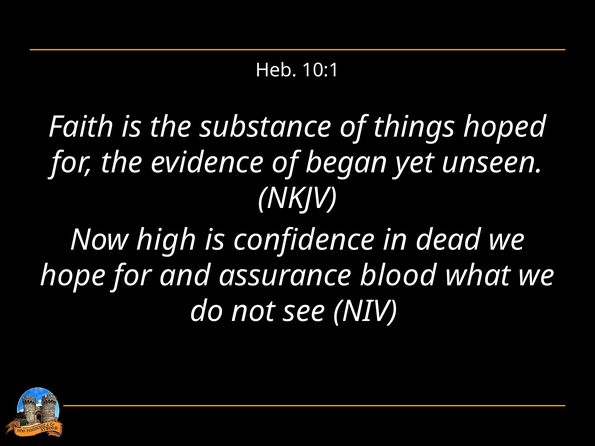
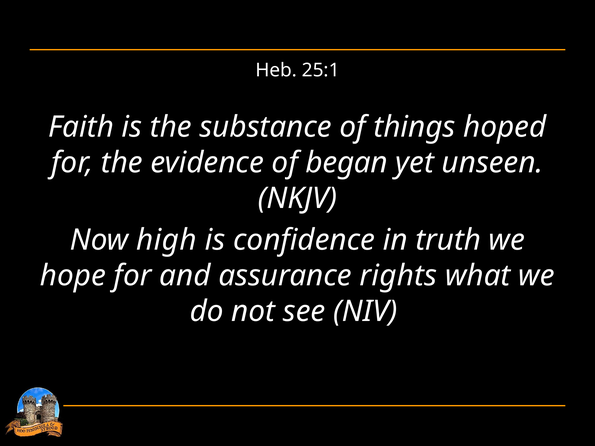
10:1: 10:1 -> 25:1
dead: dead -> truth
blood: blood -> rights
